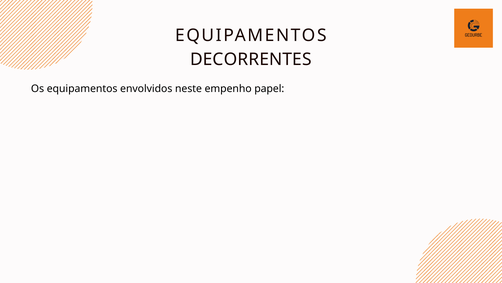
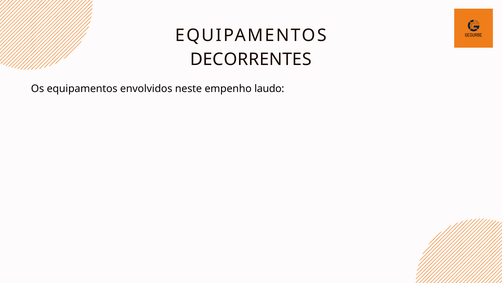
papel: papel -> laudo
